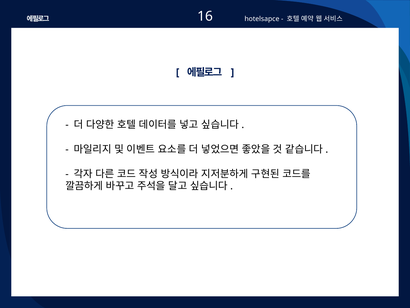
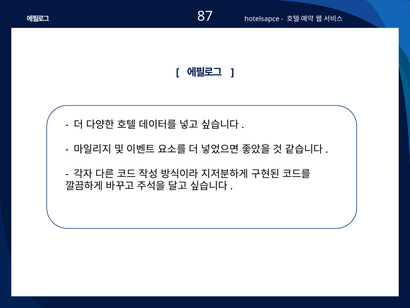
16: 16 -> 87
